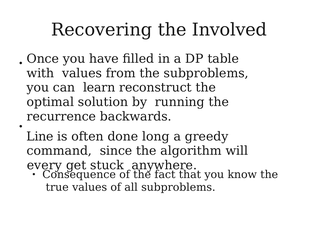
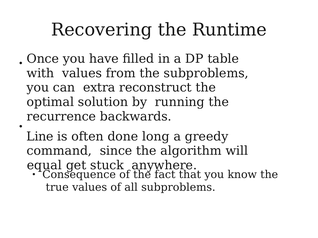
Involved: Involved -> Runtime
learn: learn -> extra
every: every -> equal
